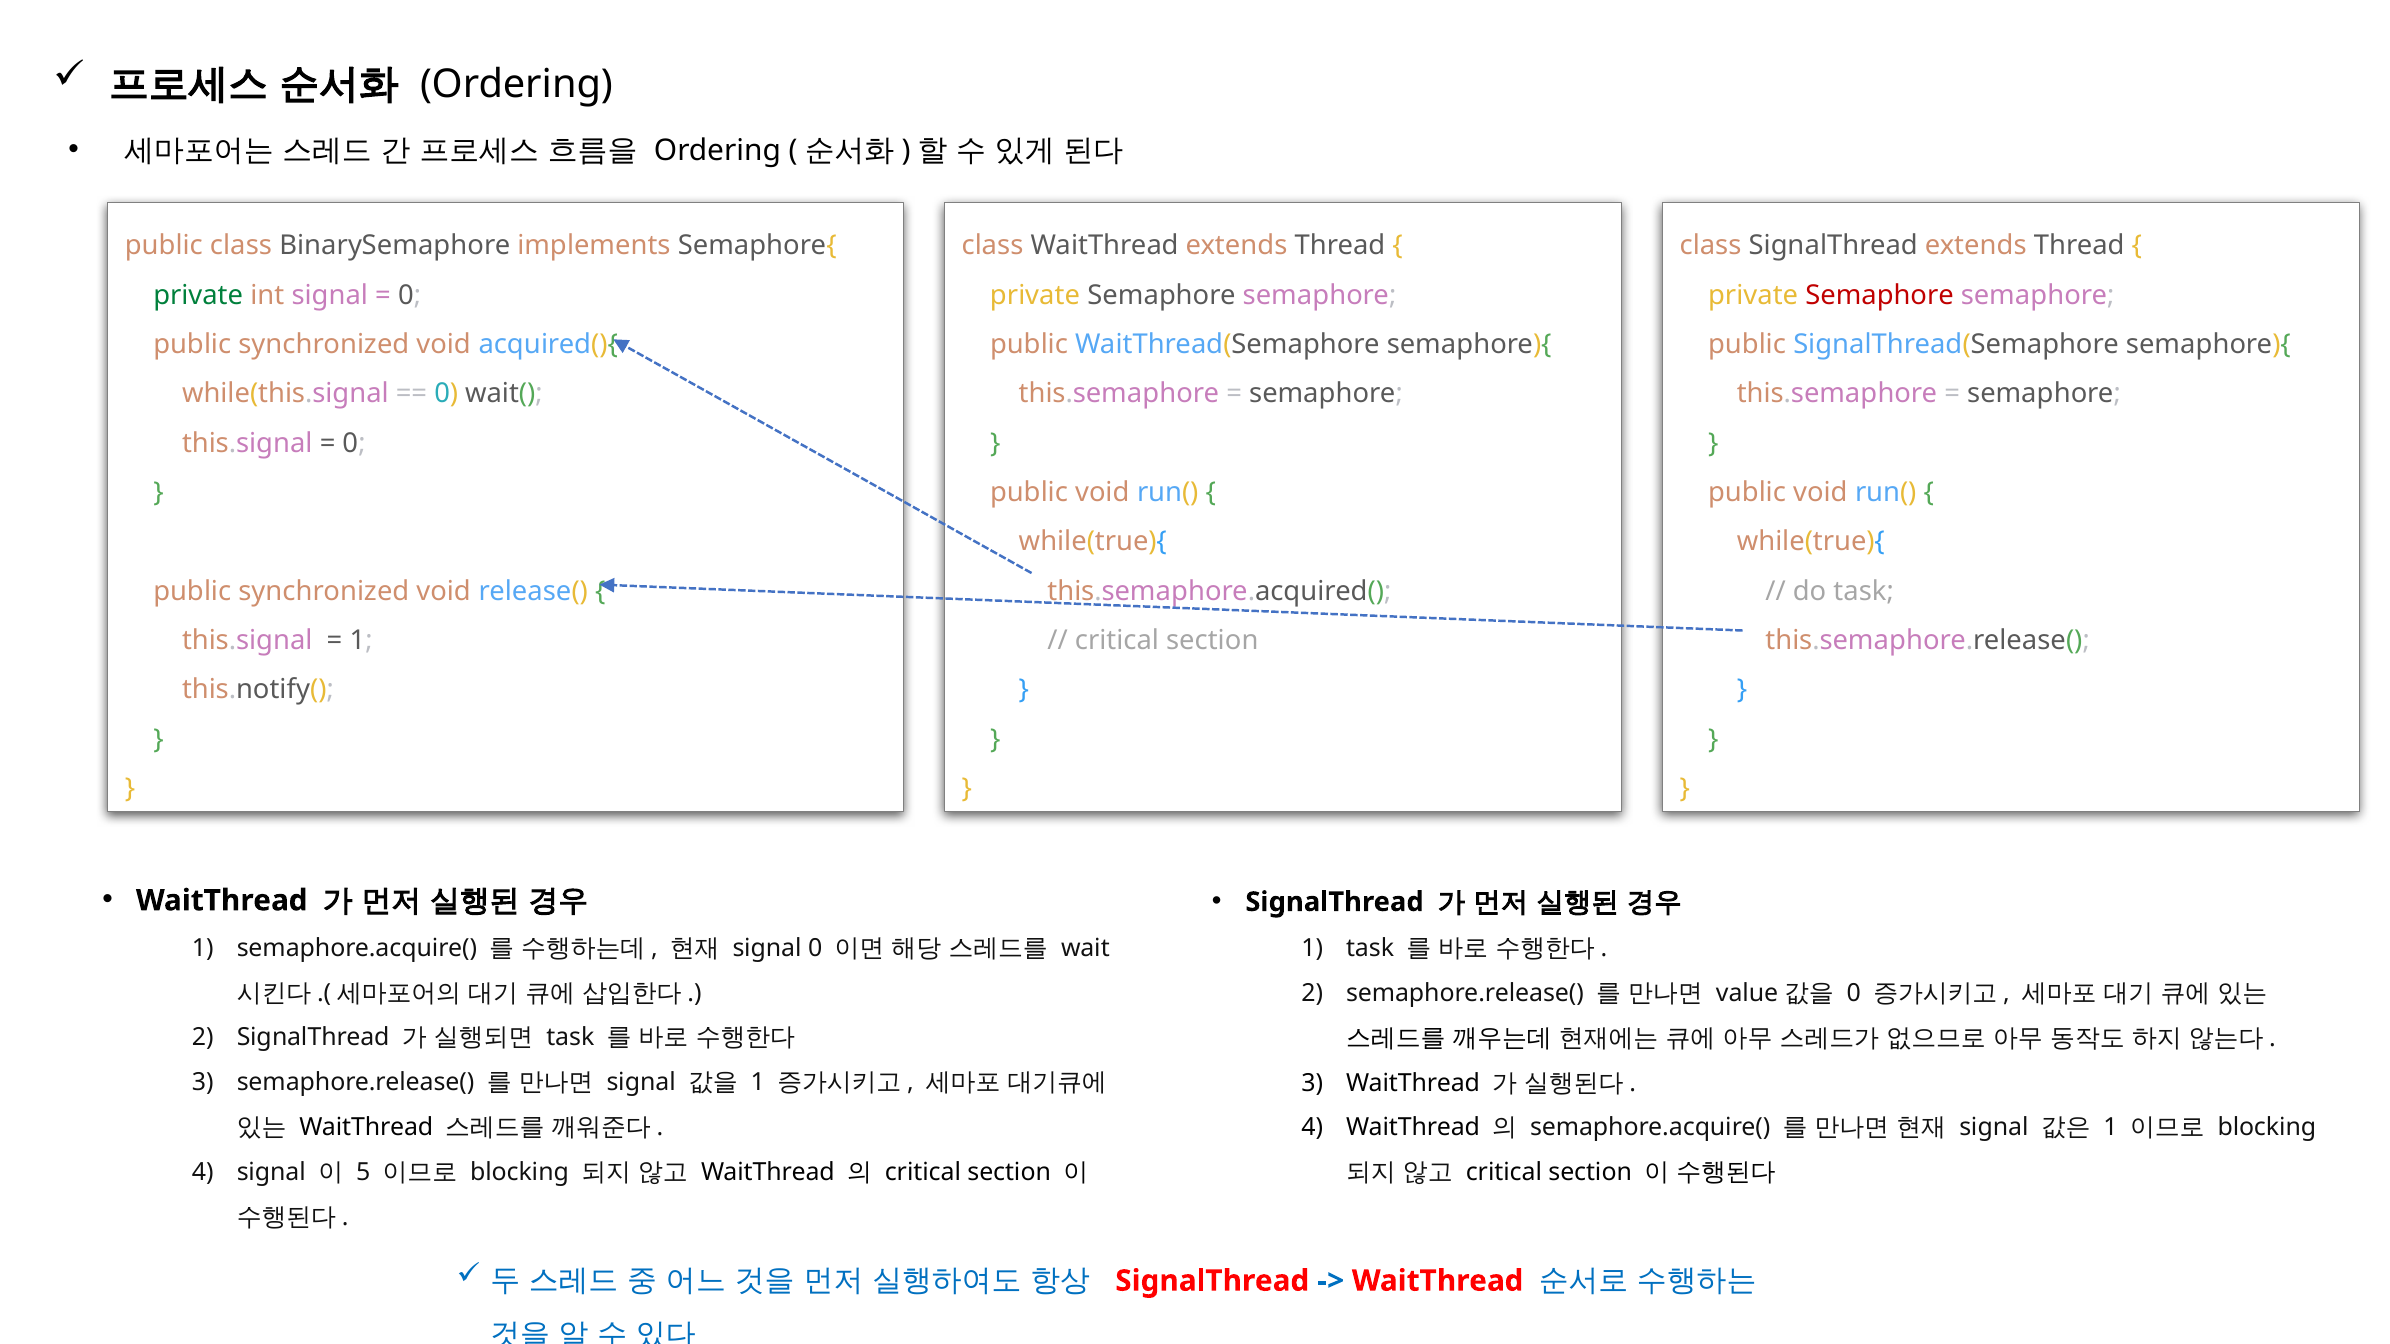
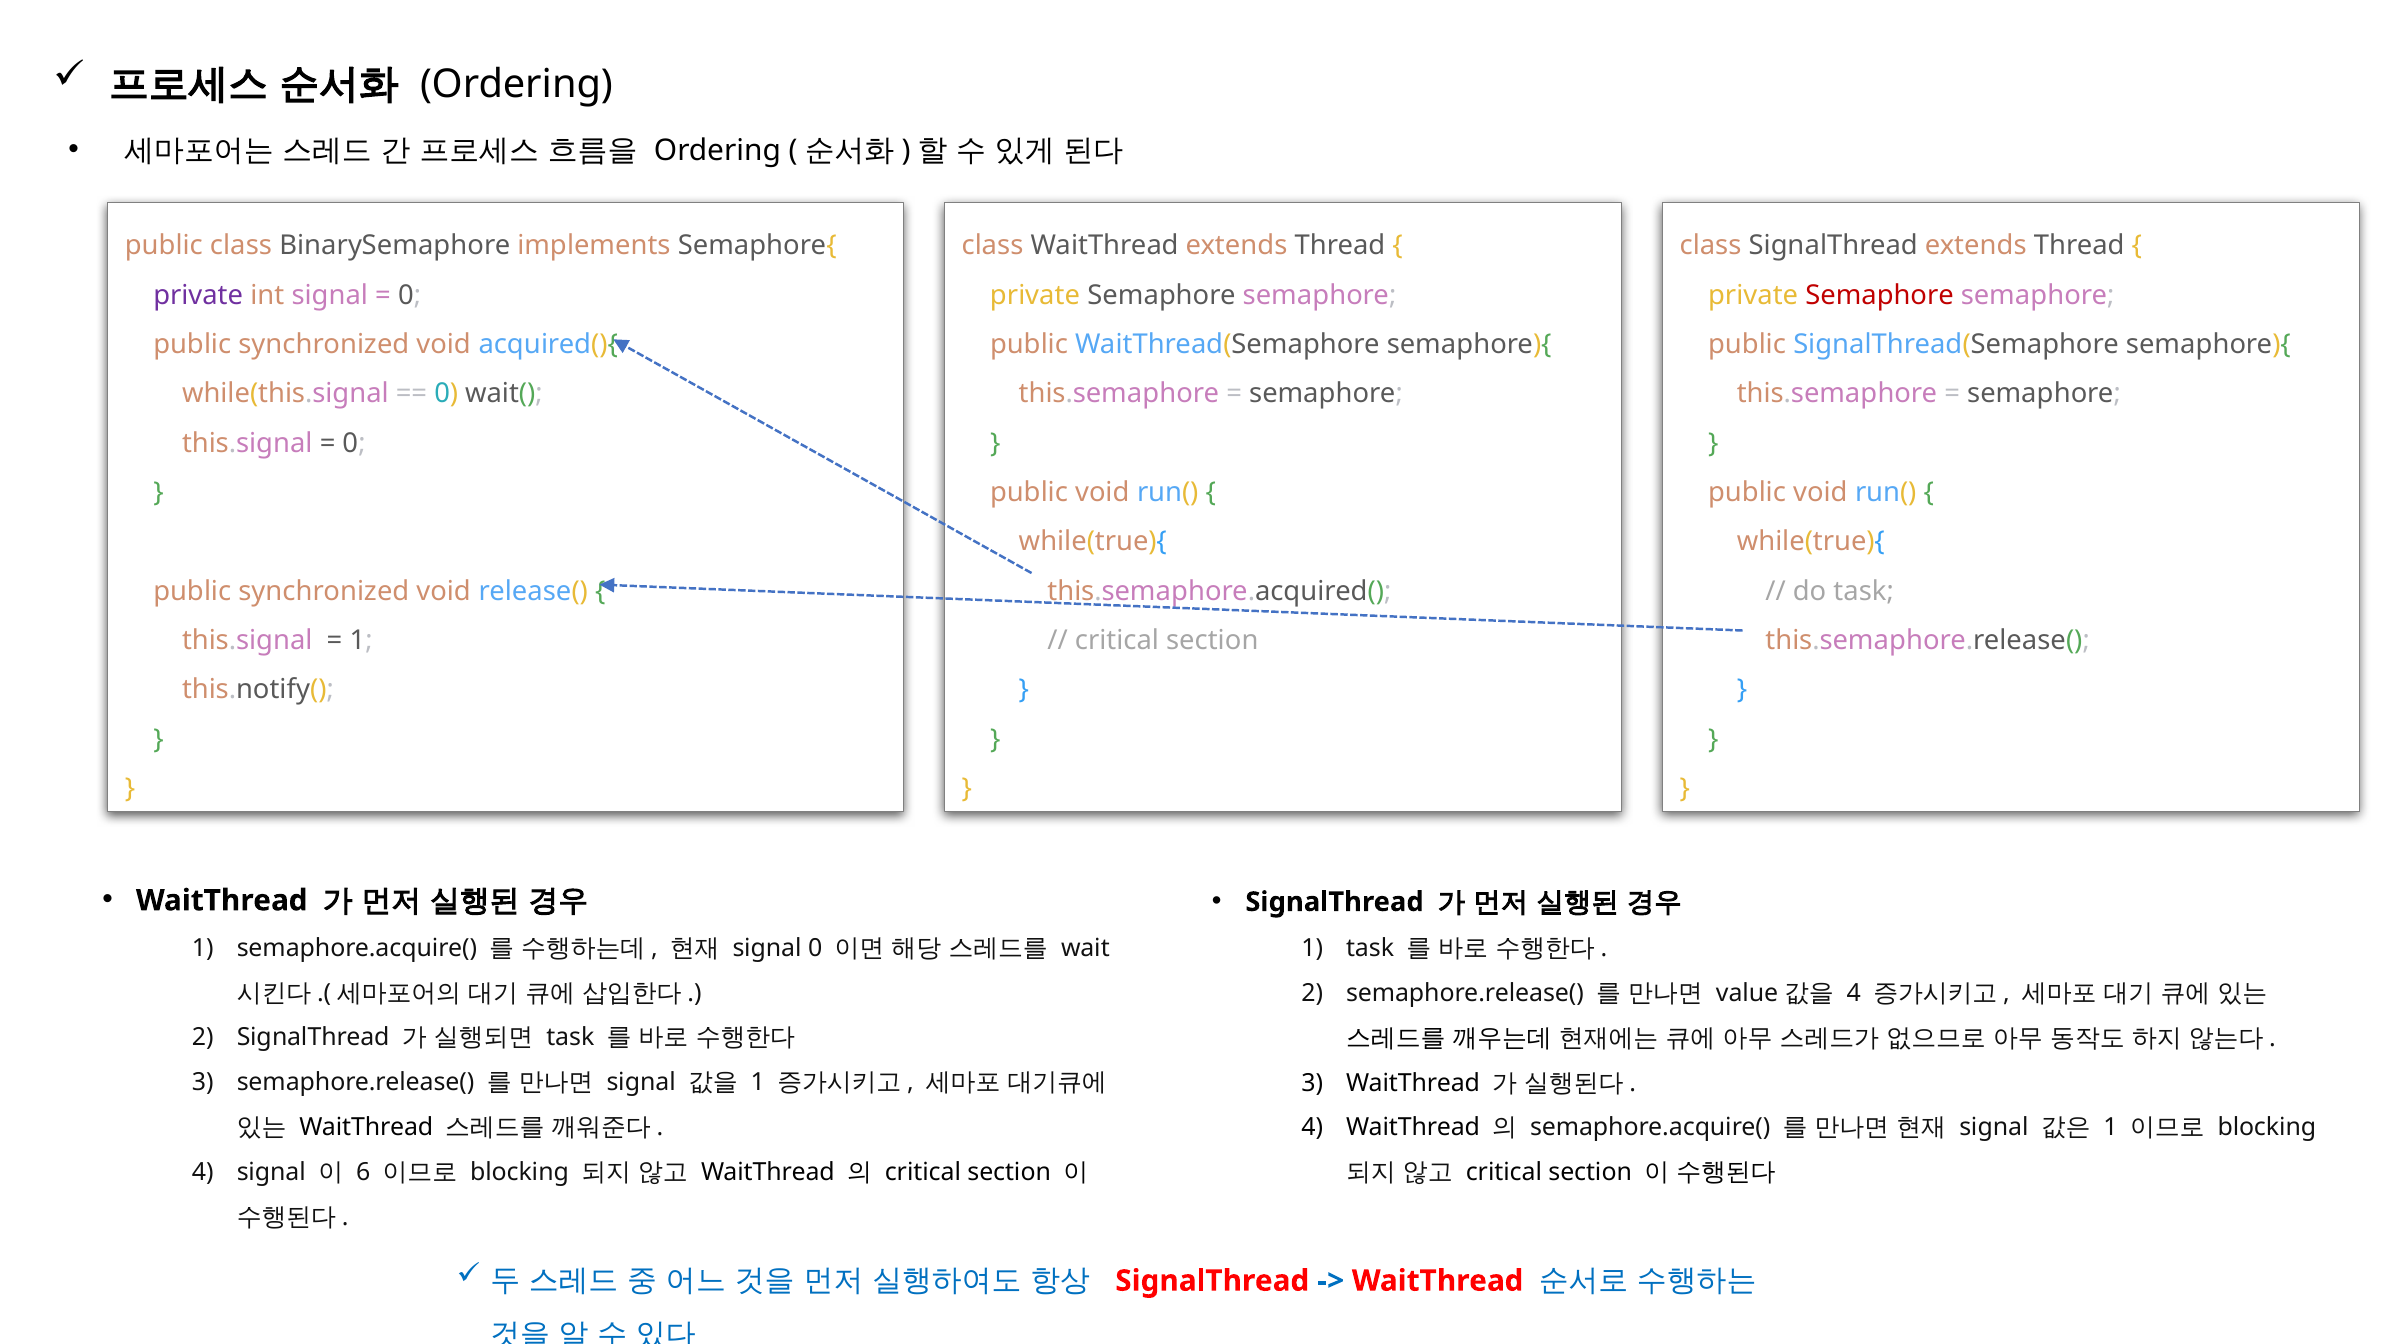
private at (198, 295) colour: green -> purple
0 at (1854, 993): 0 -> 4
5: 5 -> 6
